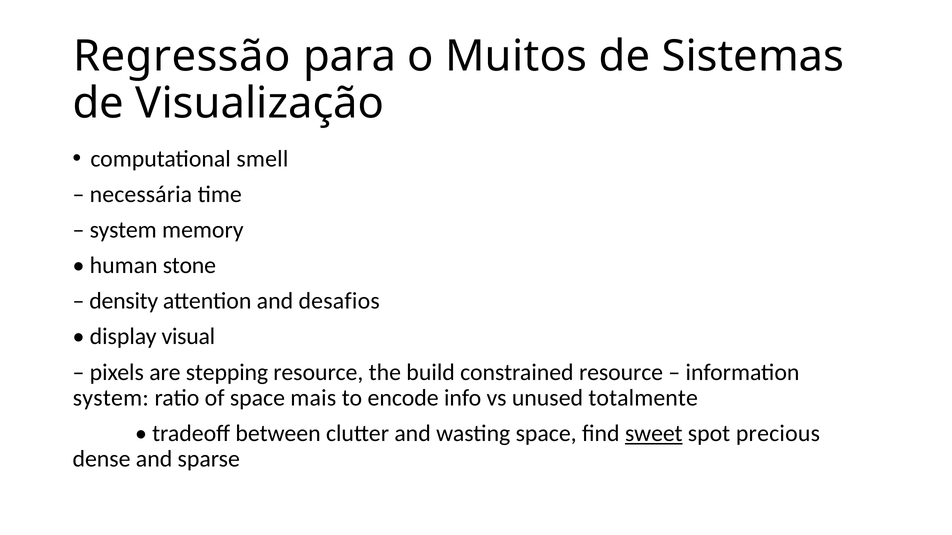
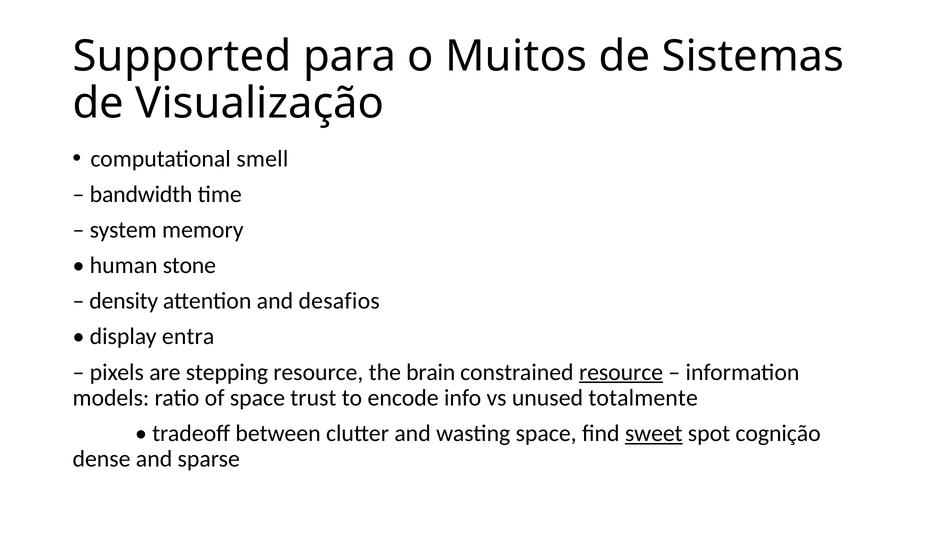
Regressão: Regressão -> Supported
necessária: necessária -> bandwidth
visual: visual -> entra
build: build -> brain
resource at (621, 373) underline: none -> present
system at (111, 398): system -> models
mais: mais -> trust
precious: precious -> cognição
